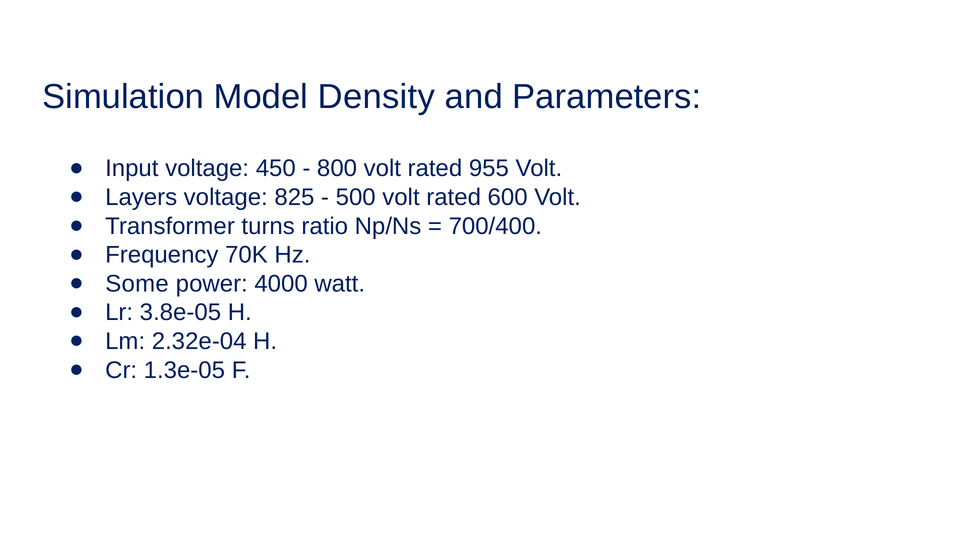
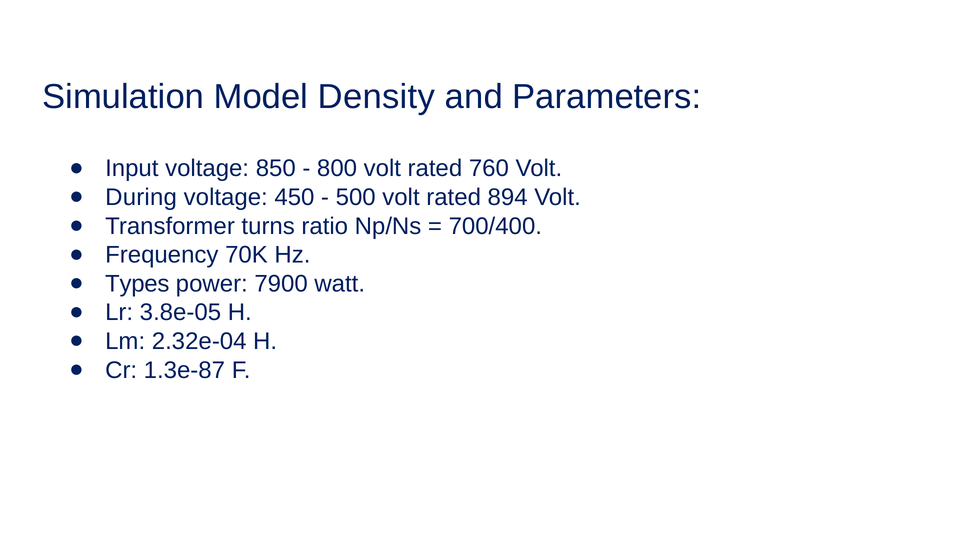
450: 450 -> 850
955: 955 -> 760
Layers: Layers -> During
825: 825 -> 450
600: 600 -> 894
Some: Some -> Types
4000: 4000 -> 7900
1.3e-05: 1.3e-05 -> 1.3e-87
